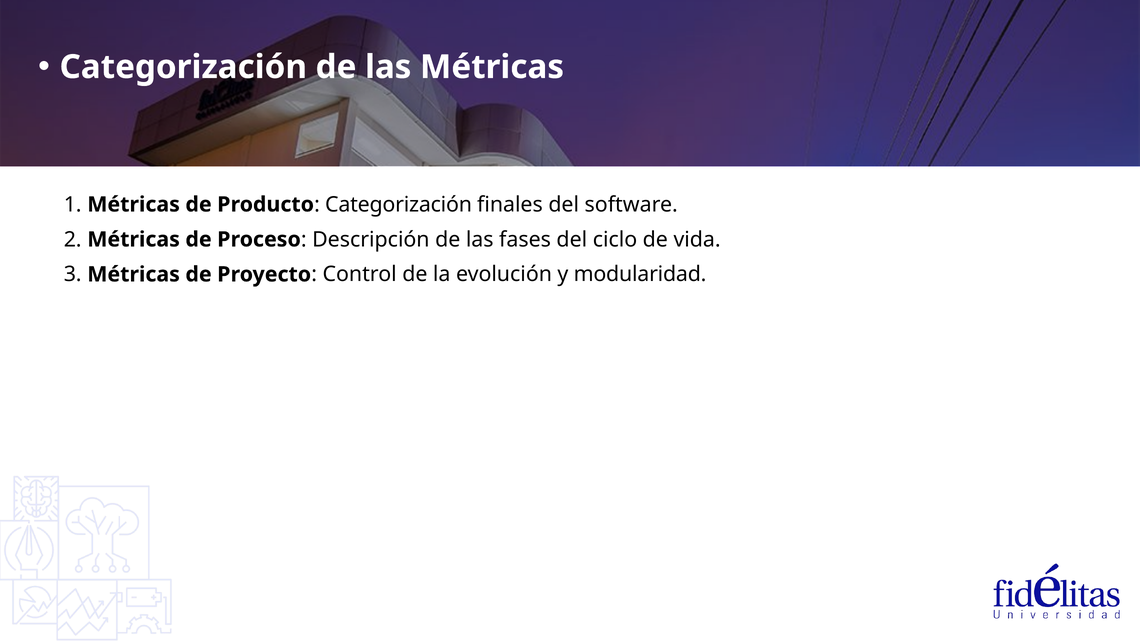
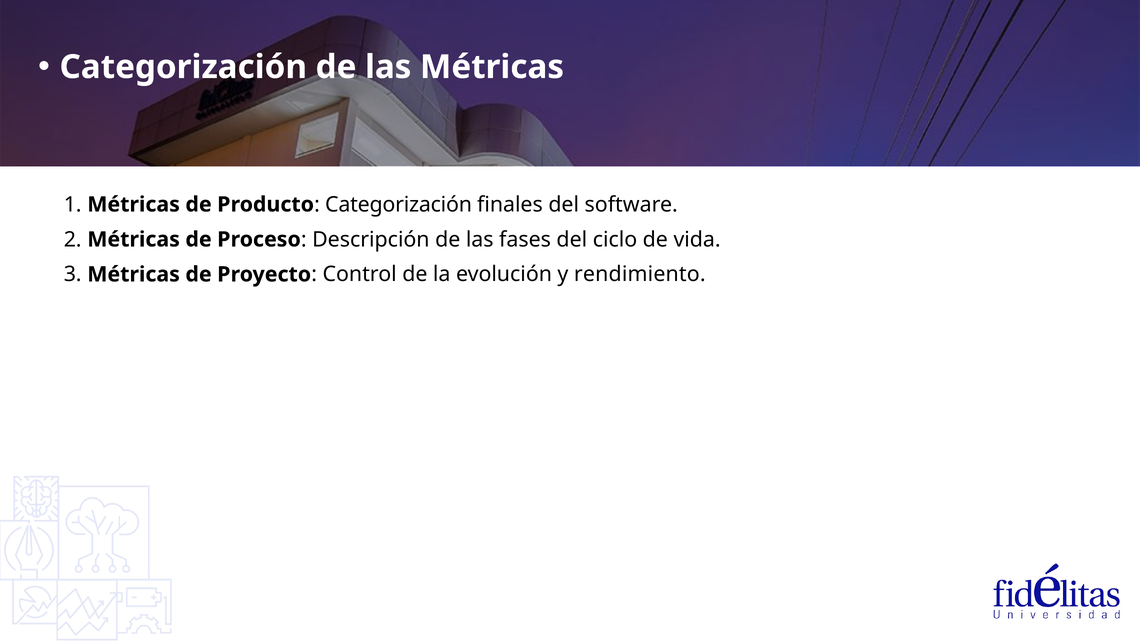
modularidad: modularidad -> rendimiento
